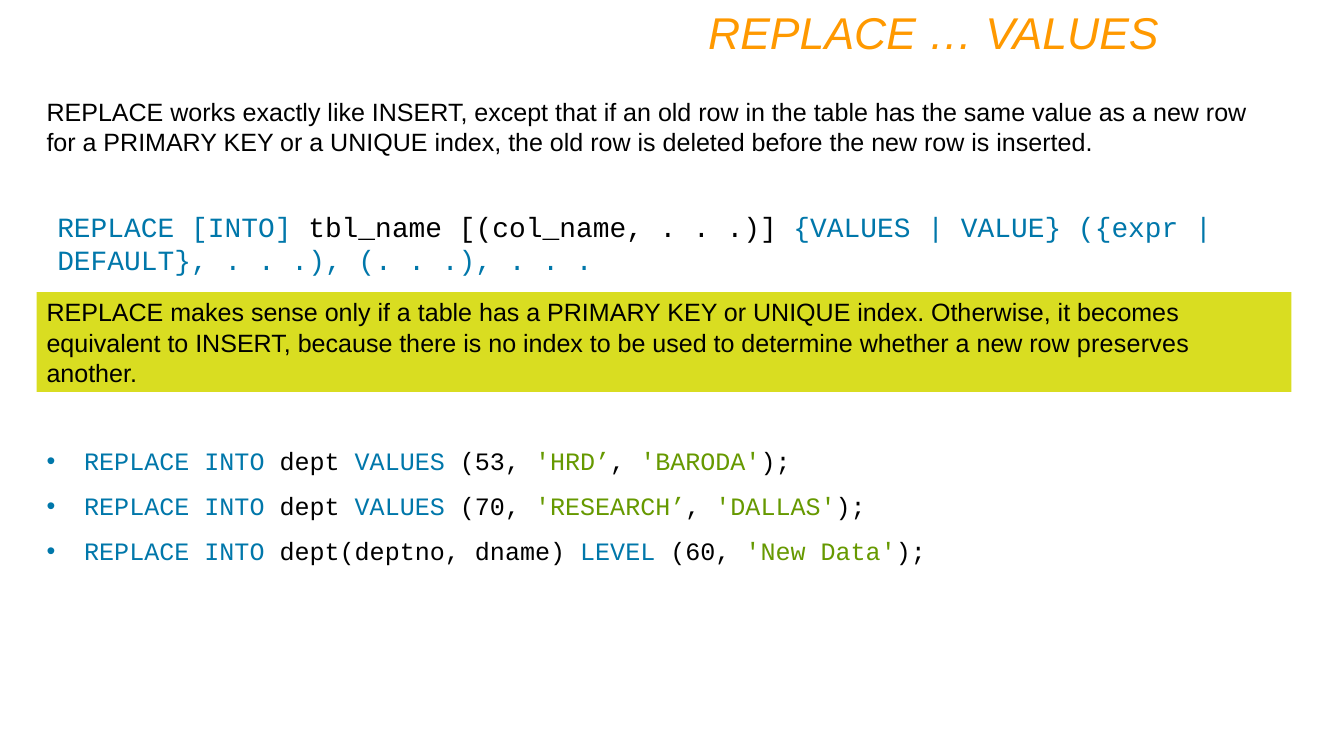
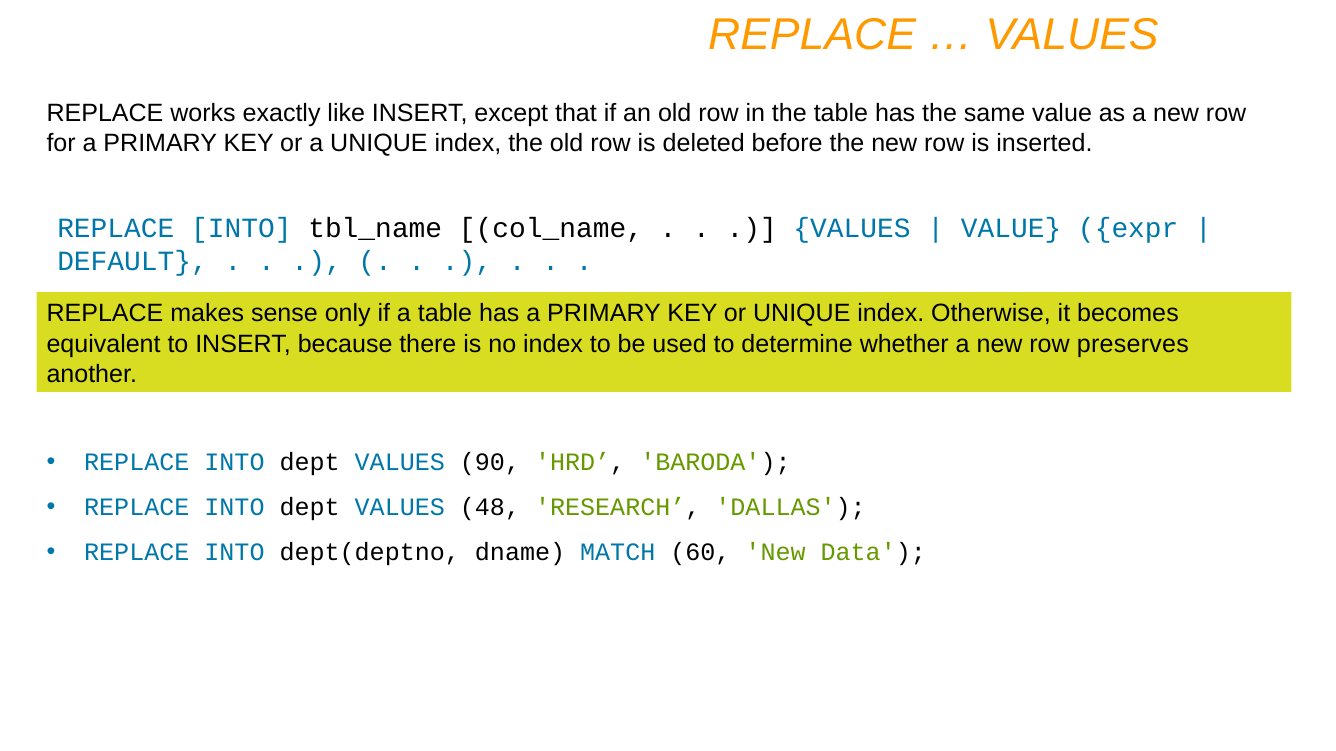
53: 53 -> 90
70: 70 -> 48
LEVEL: LEVEL -> MATCH
